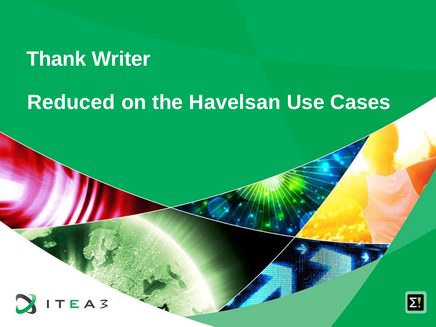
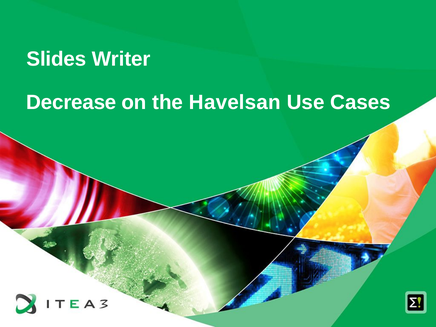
Thank: Thank -> Slides
Reduced: Reduced -> Decrease
